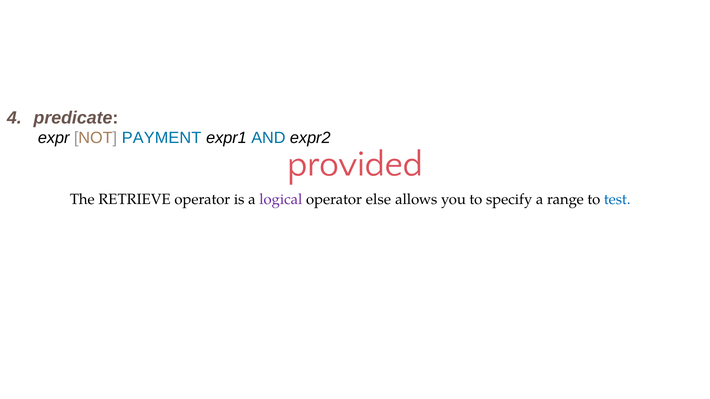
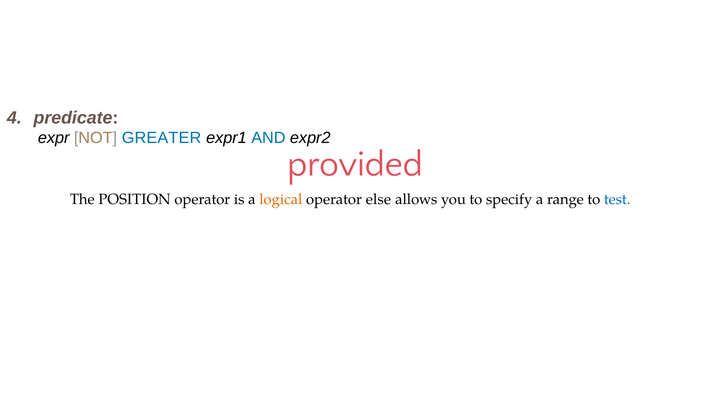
PAYMENT: PAYMENT -> GREATER
RETRIEVE: RETRIEVE -> POSITION
logical colour: purple -> orange
